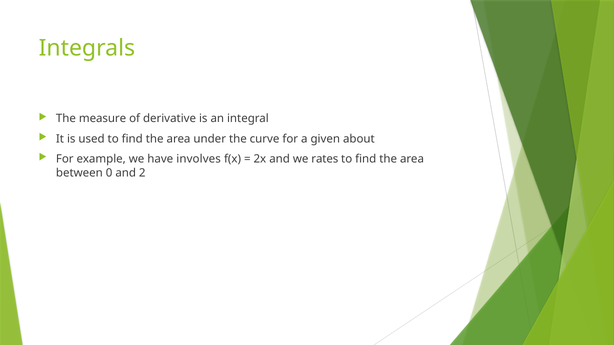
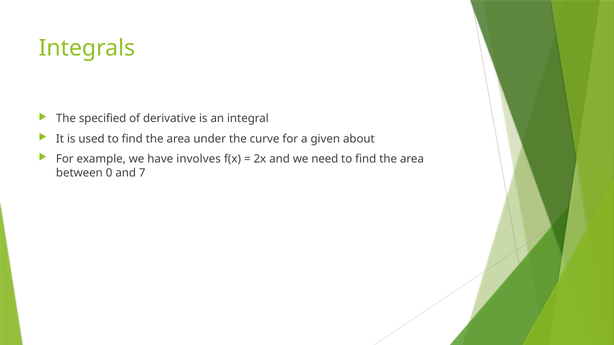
measure: measure -> specified
rates: rates -> need
2: 2 -> 7
